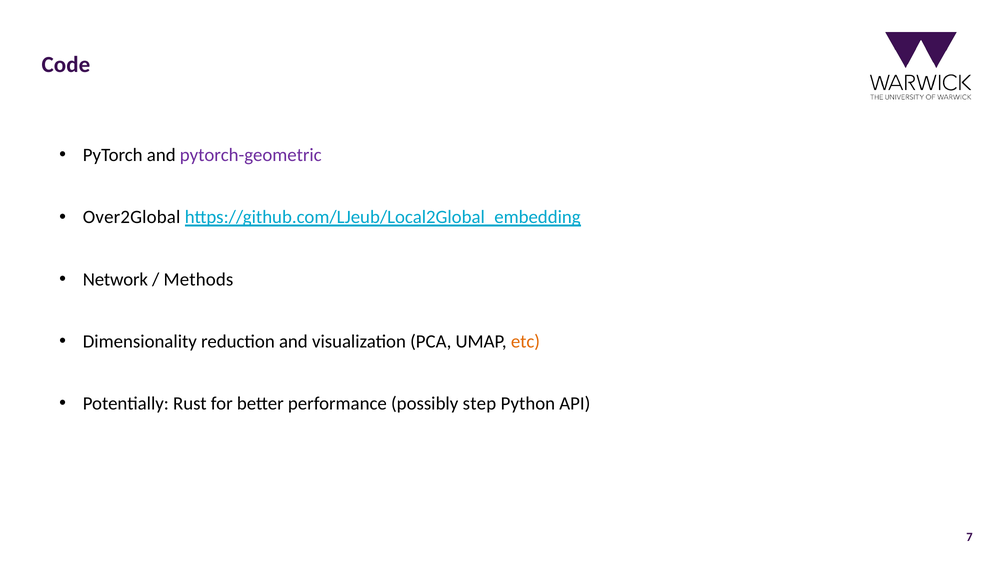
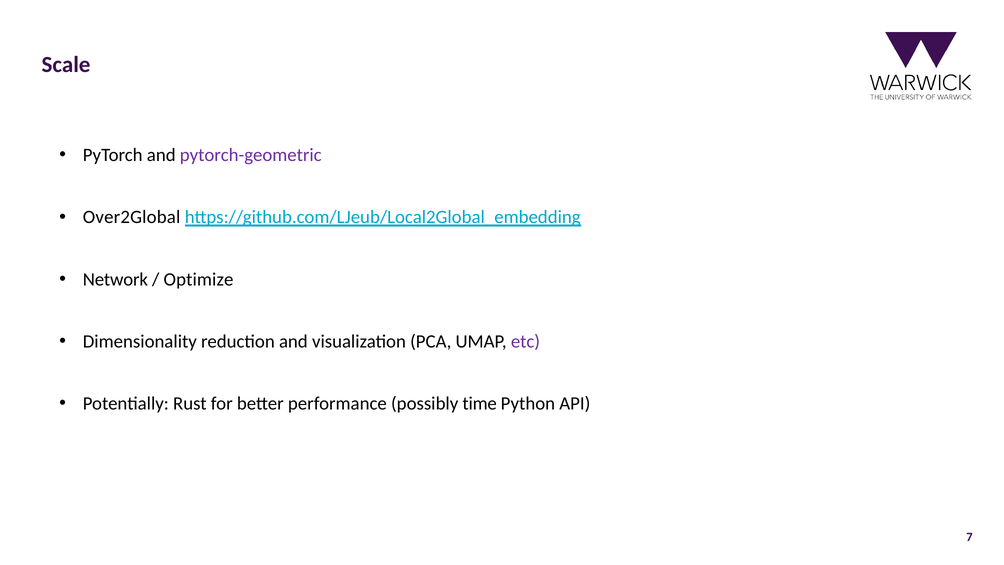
Code: Code -> Scale
Methods: Methods -> Optimize
etc colour: orange -> purple
step: step -> time
